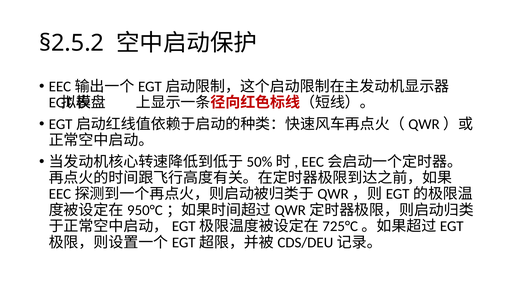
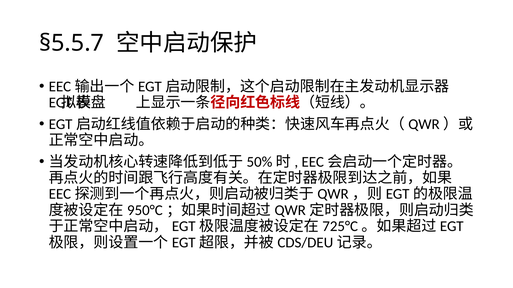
§2.5.2: §2.5.2 -> §5.5.7
